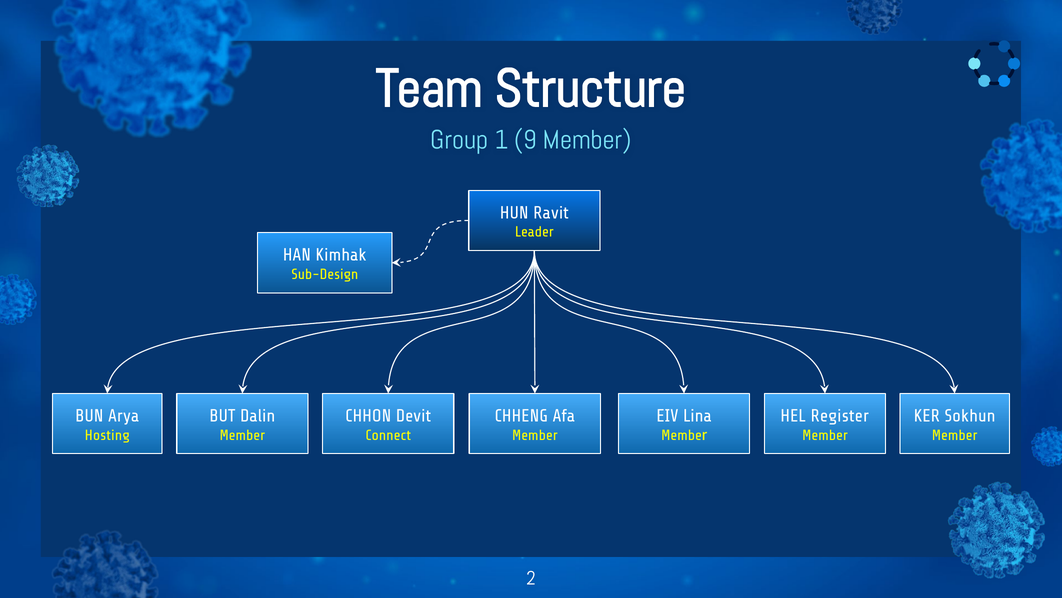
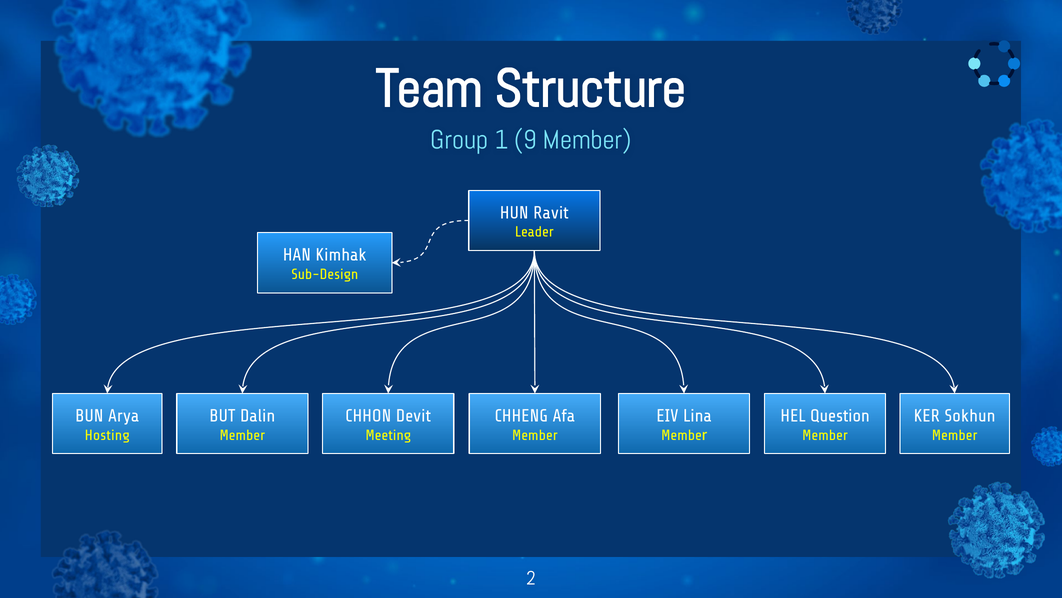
Register: Register -> Question
Connect: Connect -> Meeting
